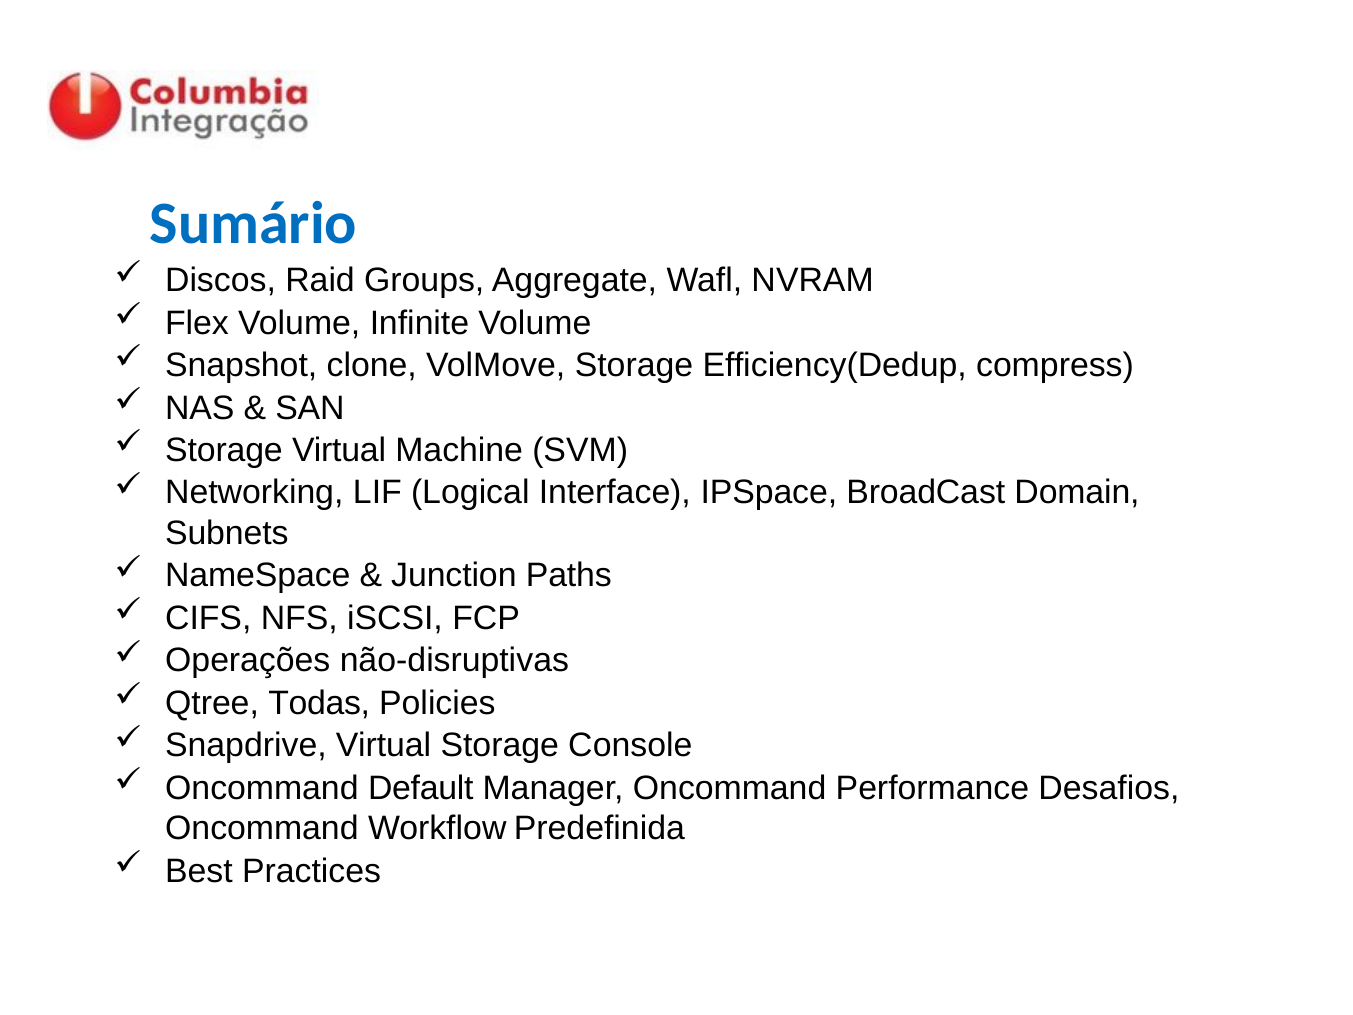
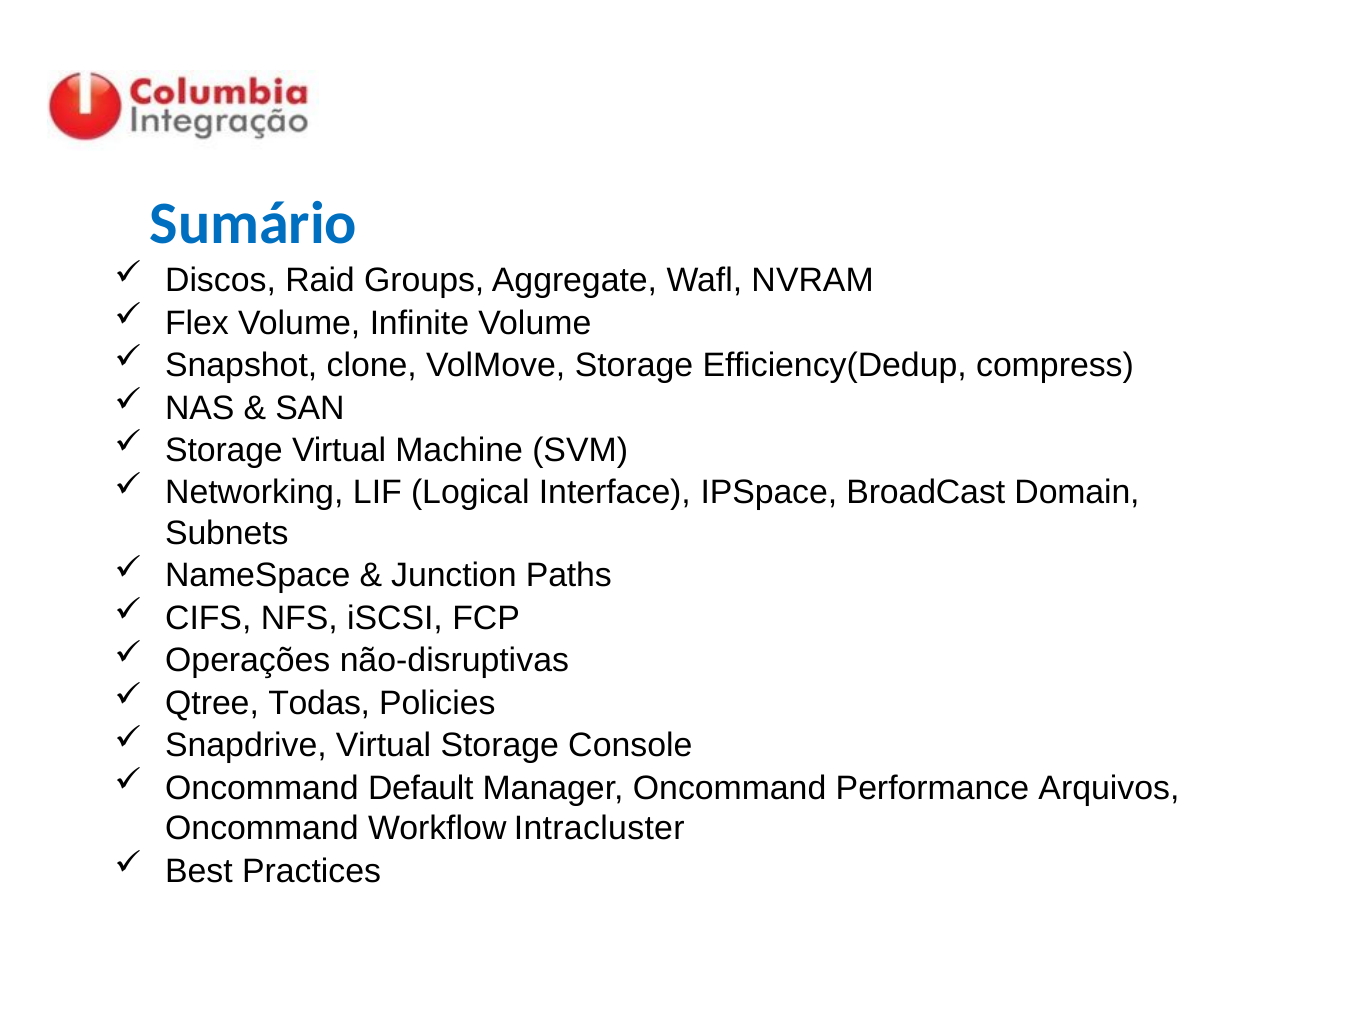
Desafios: Desafios -> Arquivos
Predefinida: Predefinida -> Intracluster
